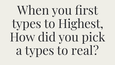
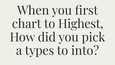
types at (27, 24): types -> chart
real: real -> into
